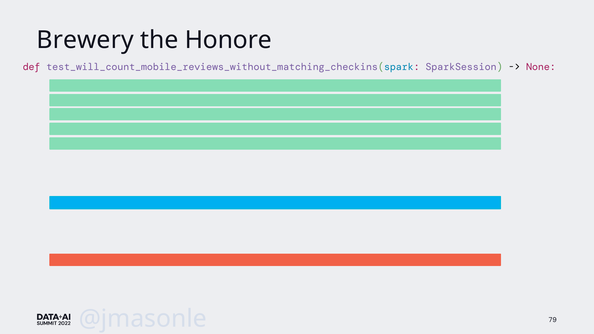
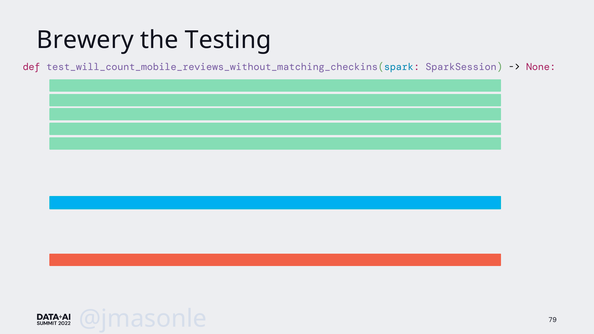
Honore: Honore -> Testing
